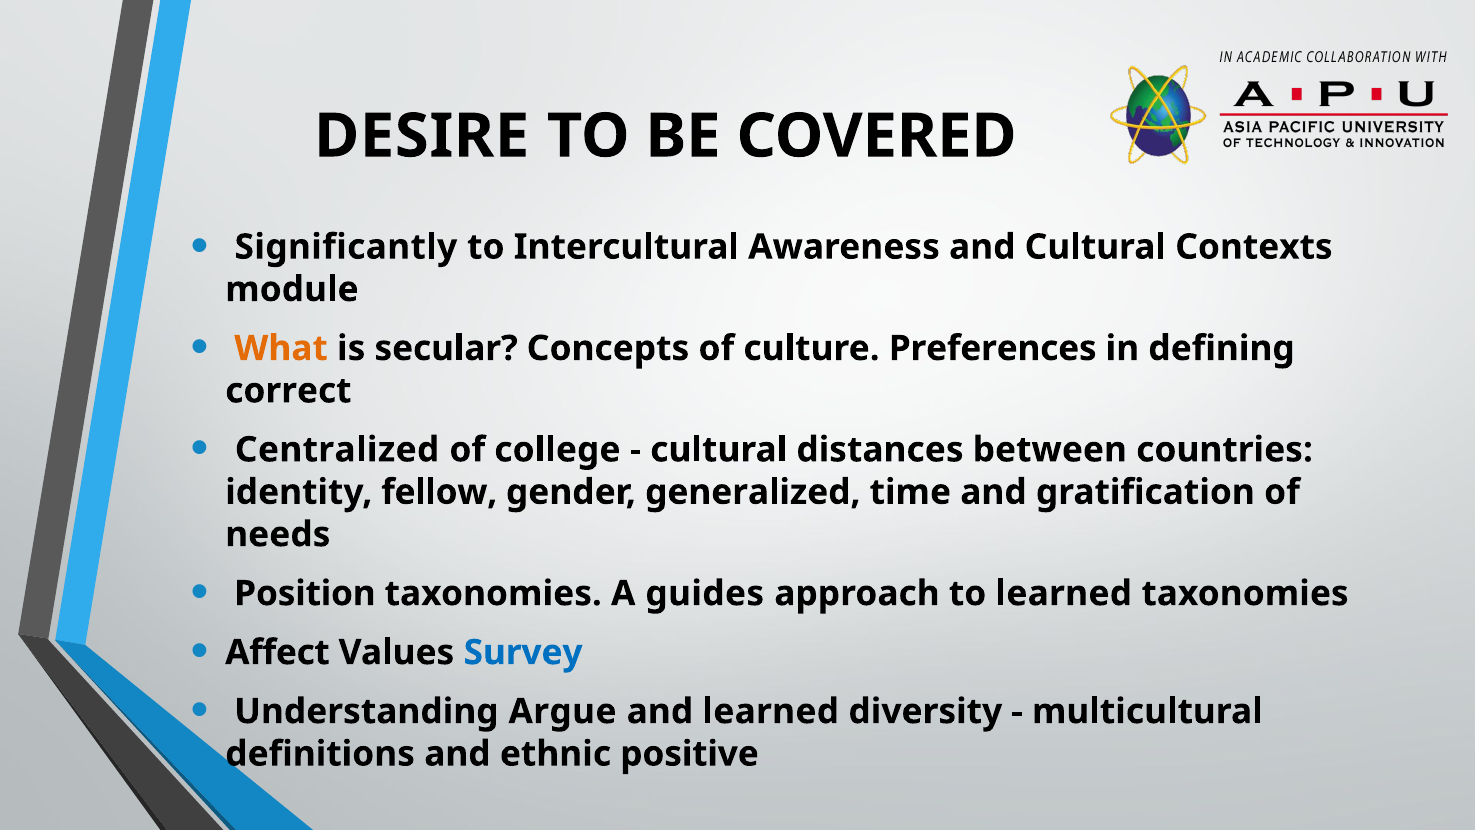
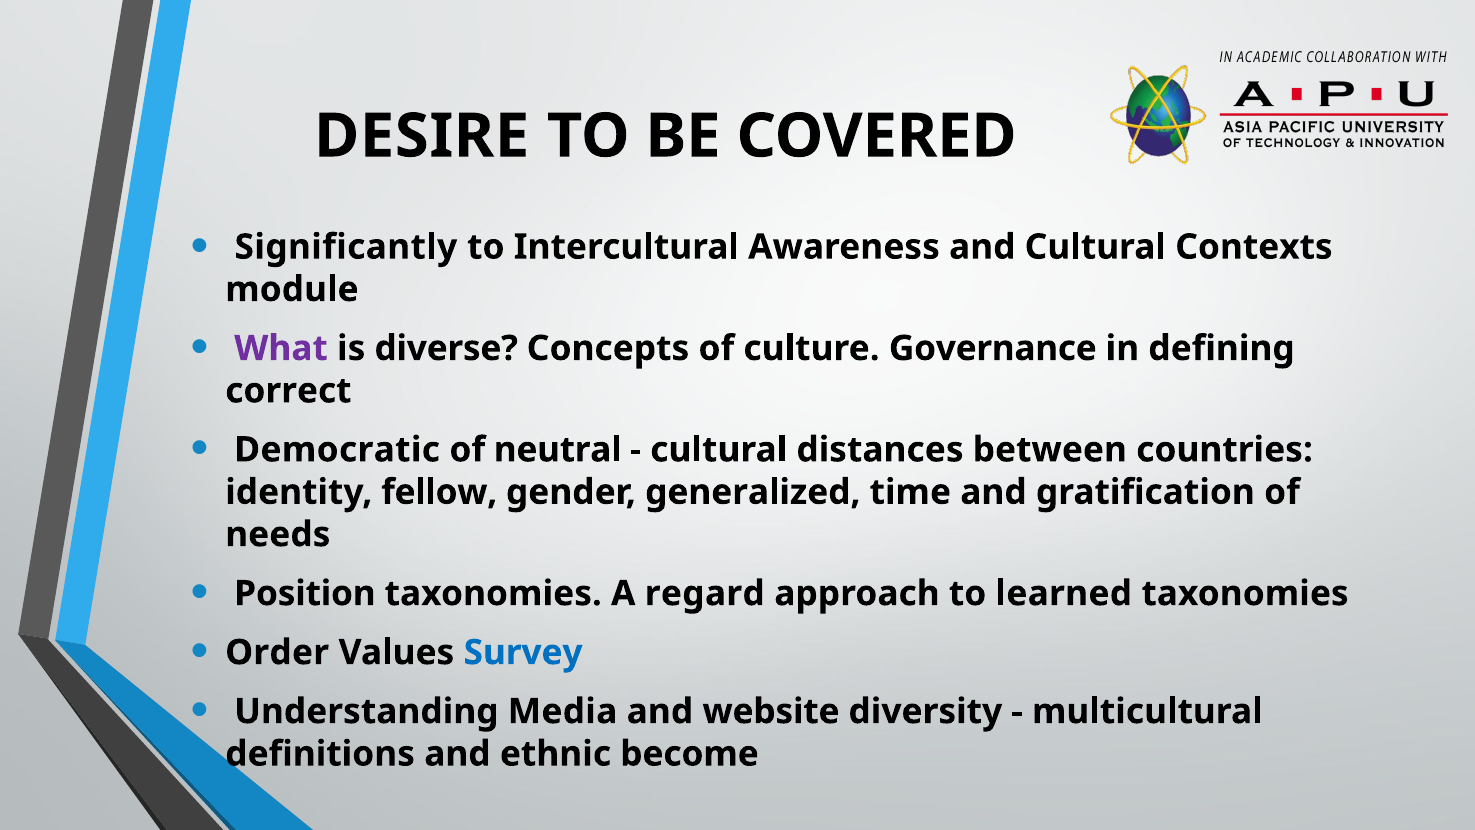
What colour: orange -> purple
secular: secular -> diverse
Preferences: Preferences -> Governance
Centralized: Centralized -> Democratic
college: college -> neutral
guides: guides -> regard
Affect: Affect -> Order
Argue: Argue -> Media
and learned: learned -> website
positive: positive -> become
